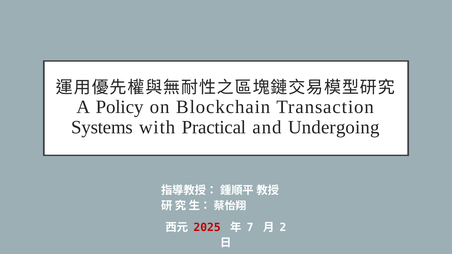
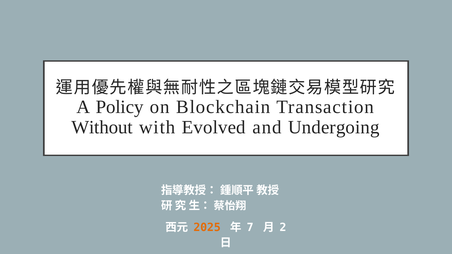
Systems: Systems -> Without
Practical: Practical -> Evolved
2025 colour: red -> orange
